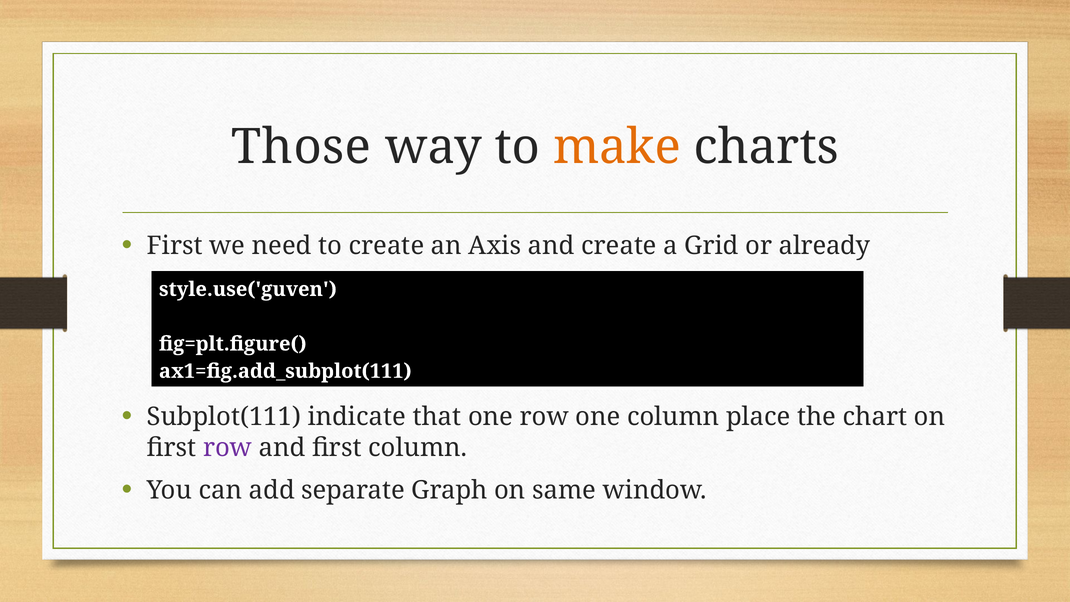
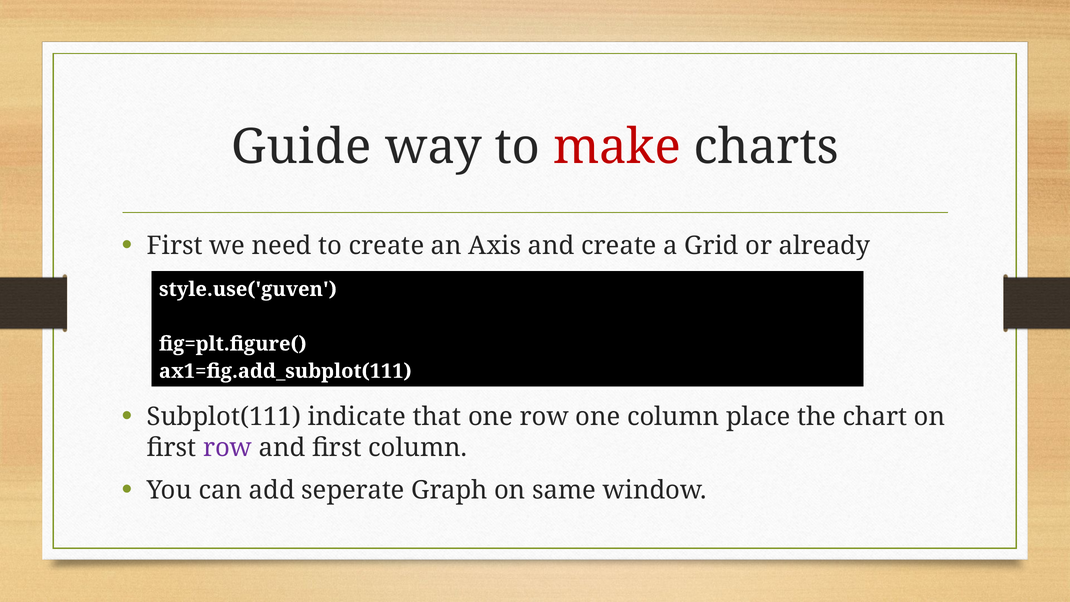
Those: Those -> Guide
make colour: orange -> red
separate: separate -> seperate
